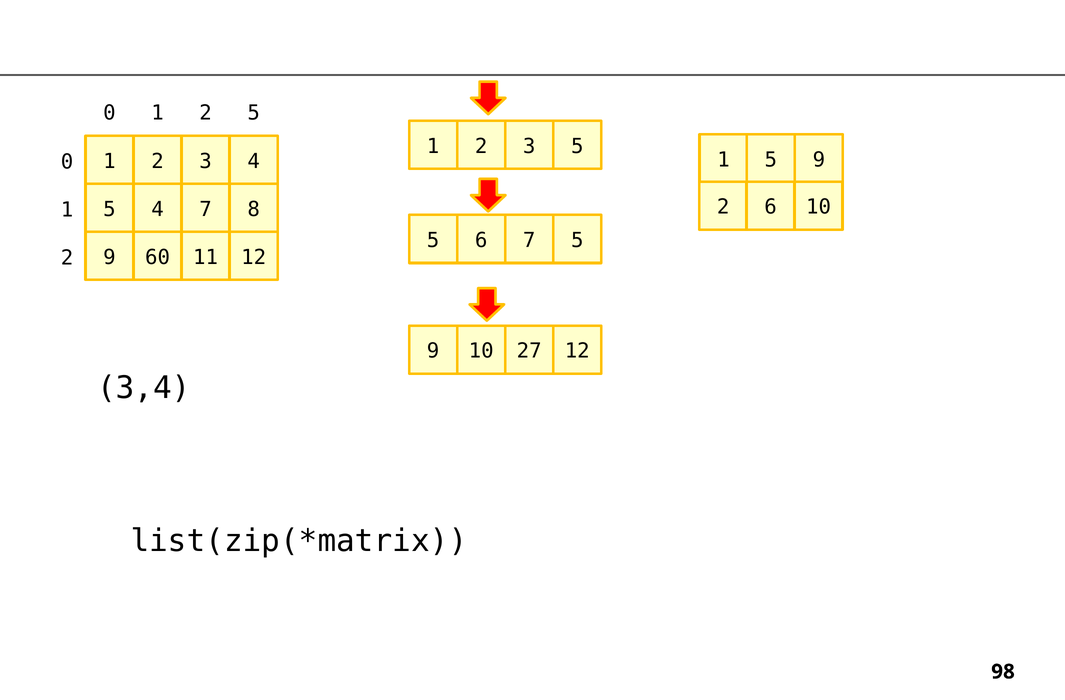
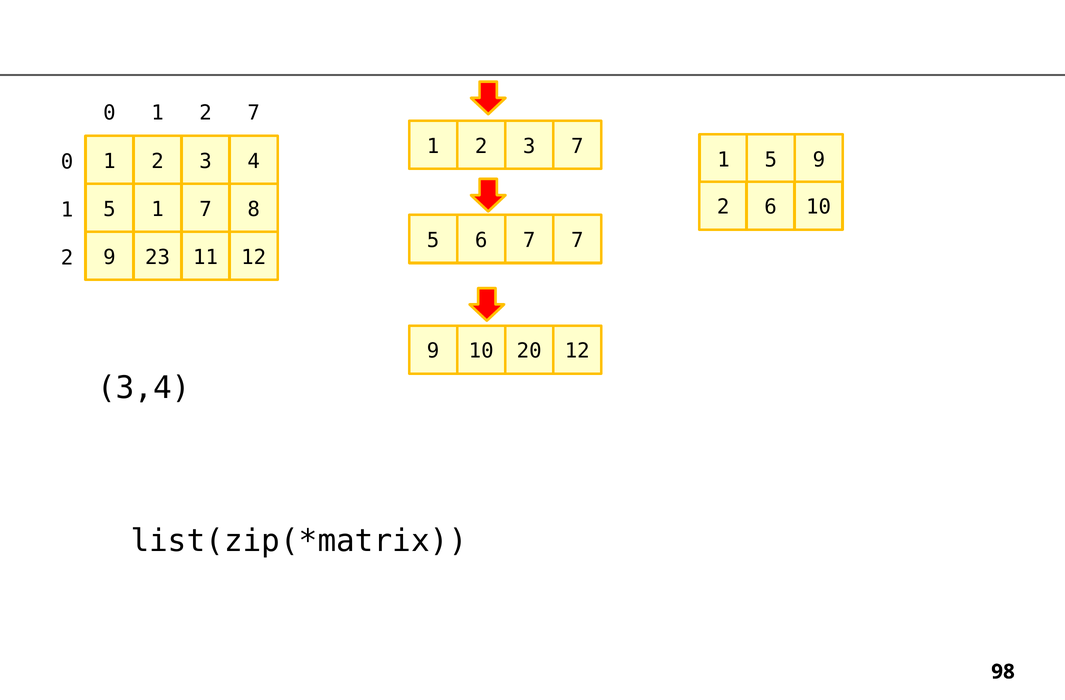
2 5: 5 -> 7
3 5: 5 -> 7
5 4: 4 -> 1
7 5: 5 -> 7
60: 60 -> 23
27: 27 -> 20
